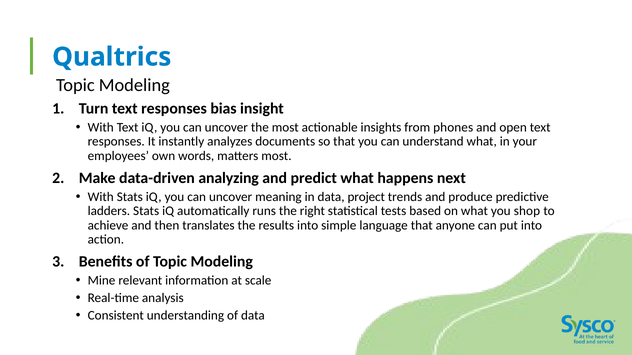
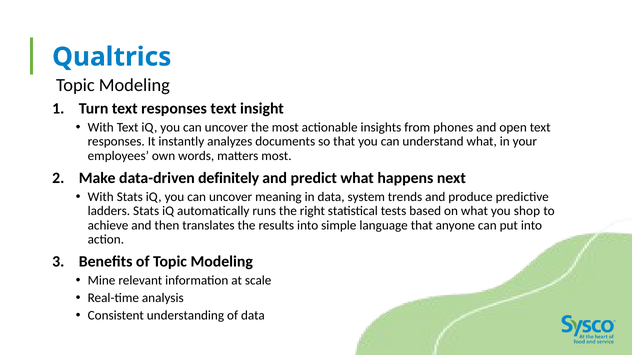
responses bias: bias -> text
analyzing: analyzing -> definitely
project: project -> system
